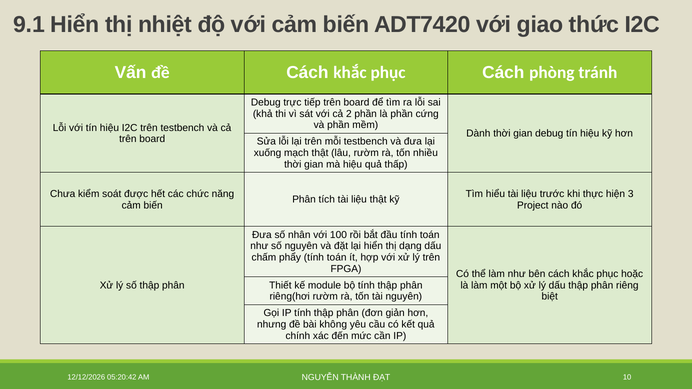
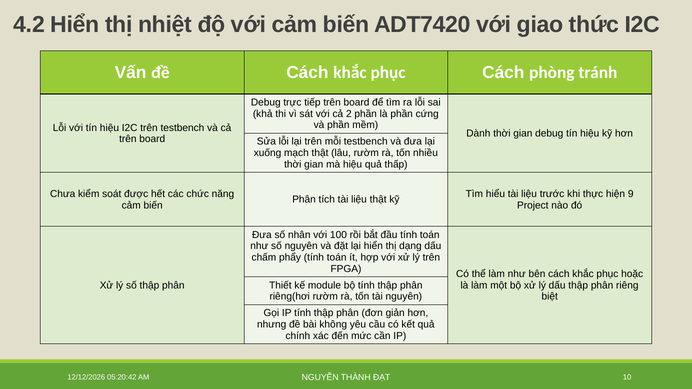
9.1: 9.1 -> 4.2
3: 3 -> 9
